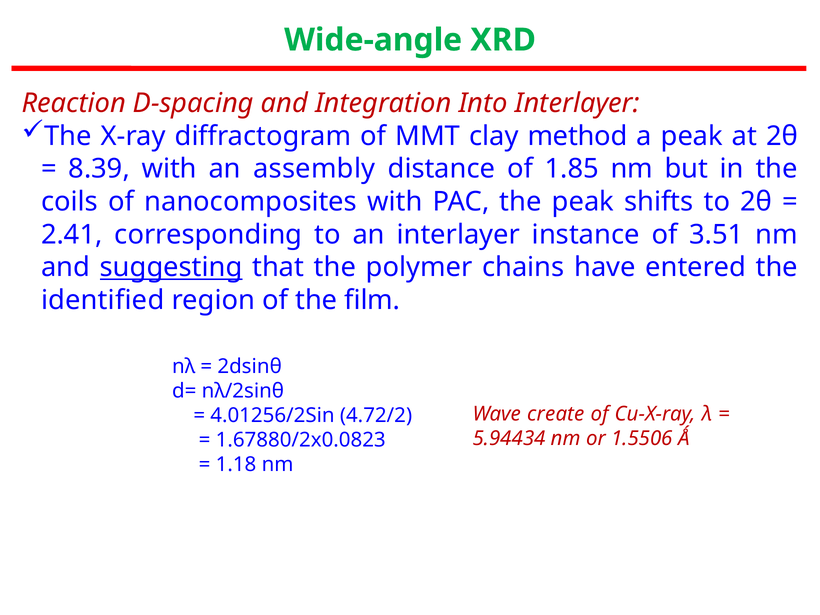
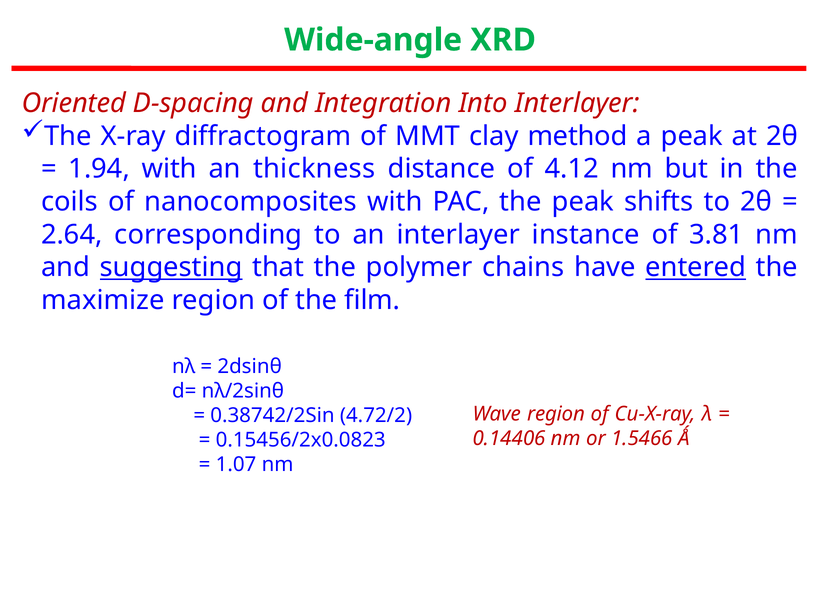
Reaction: Reaction -> Oriented
8.39: 8.39 -> 1.94
assembly: assembly -> thickness
1.85: 1.85 -> 4.12
2.41: 2.41 -> 2.64
3.51: 3.51 -> 3.81
entered underline: none -> present
identified: identified -> maximize
Wave create: create -> region
4.01256/2Sin: 4.01256/2Sin -> 0.38742/2Sin
5.94434: 5.94434 -> 0.14406
1.5506: 1.5506 -> 1.5466
1.67880/2x0.0823: 1.67880/2x0.0823 -> 0.15456/2x0.0823
1.18: 1.18 -> 1.07
